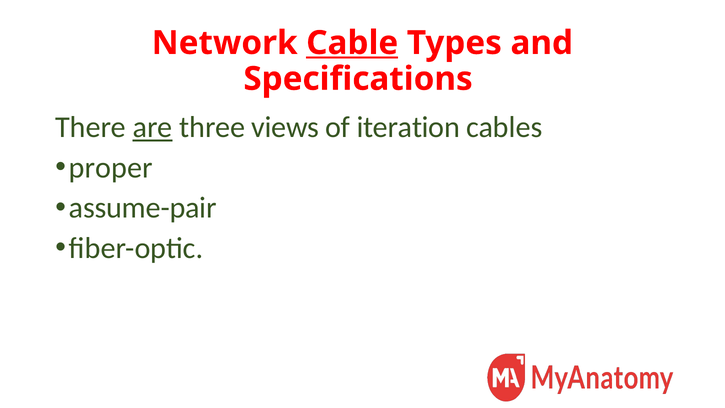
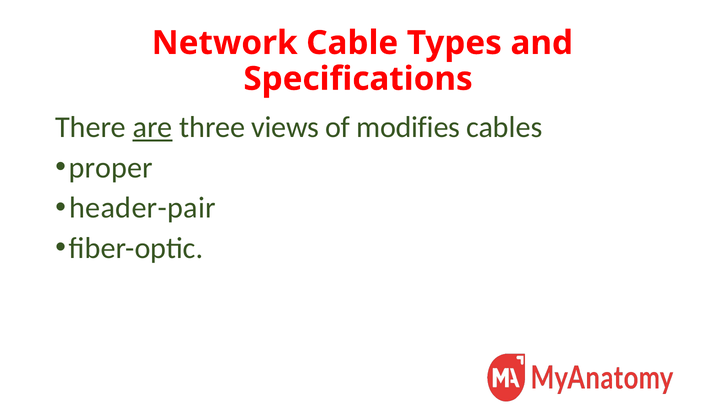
Cable underline: present -> none
iteration: iteration -> modifies
assume-pair: assume-pair -> header-pair
